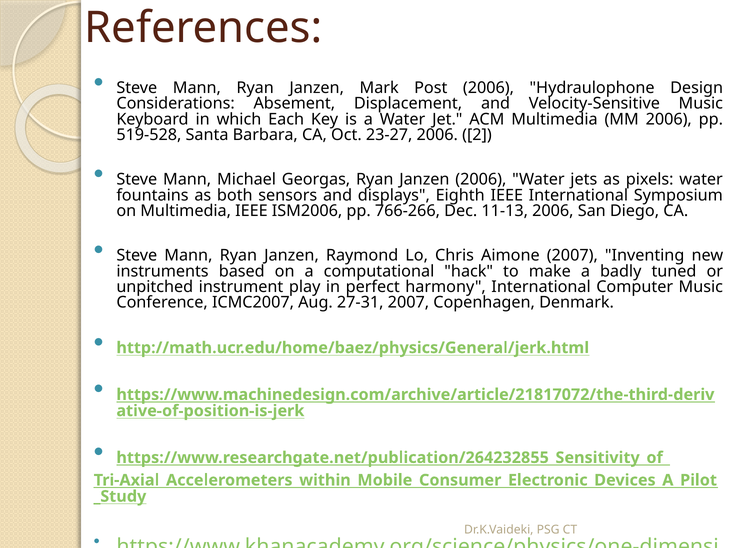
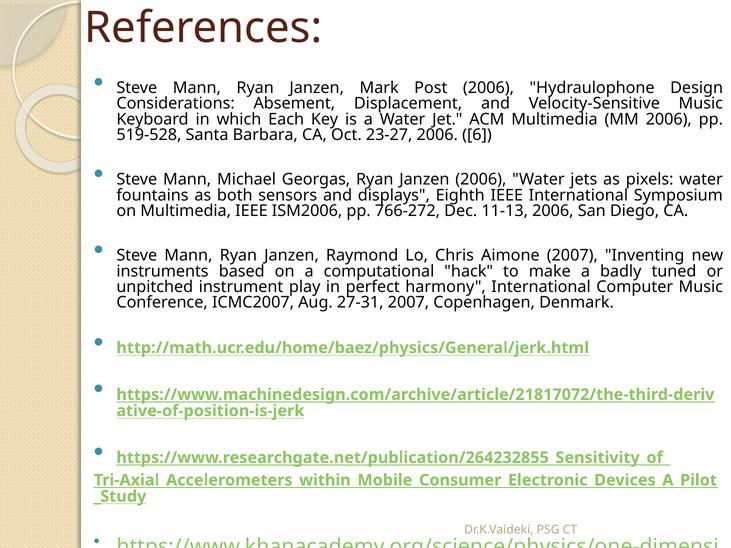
2: 2 -> 6
766-266: 766-266 -> 766-272
